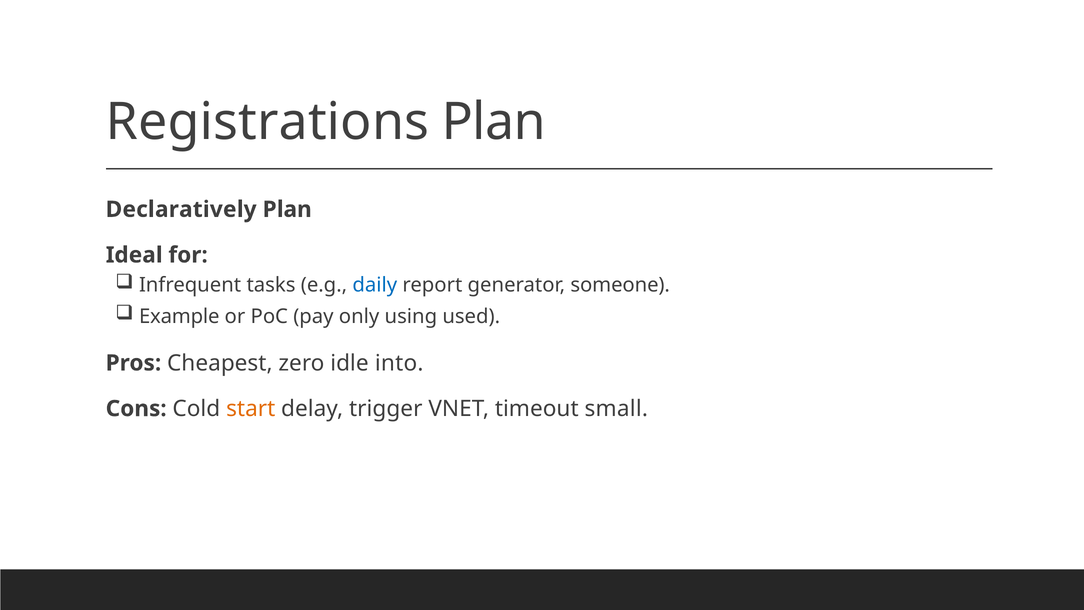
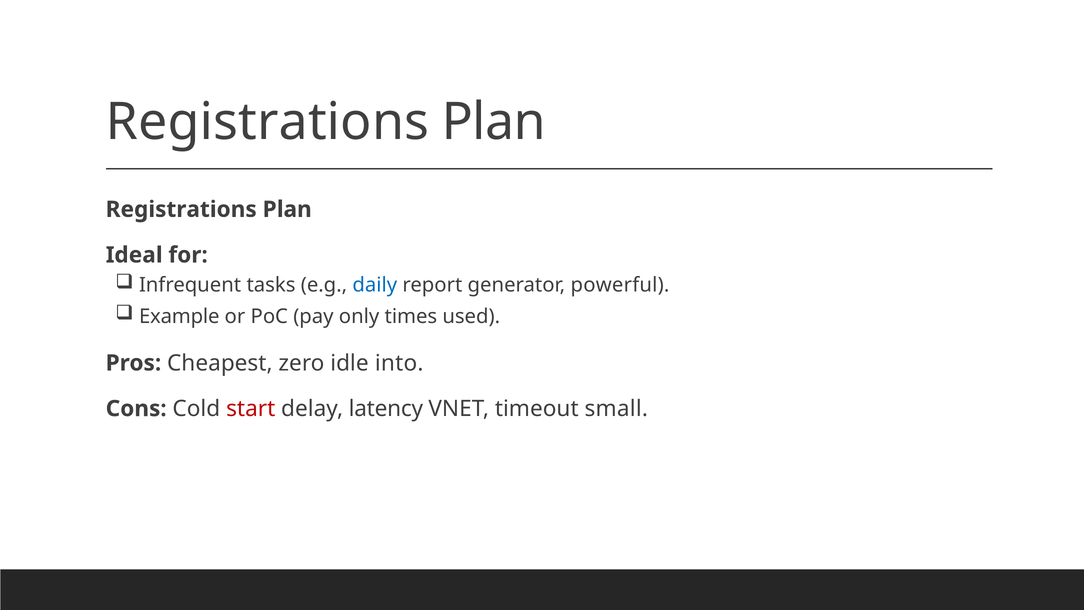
Declaratively at (181, 209): Declaratively -> Registrations
someone: someone -> powerful
using: using -> times
start colour: orange -> red
trigger: trigger -> latency
